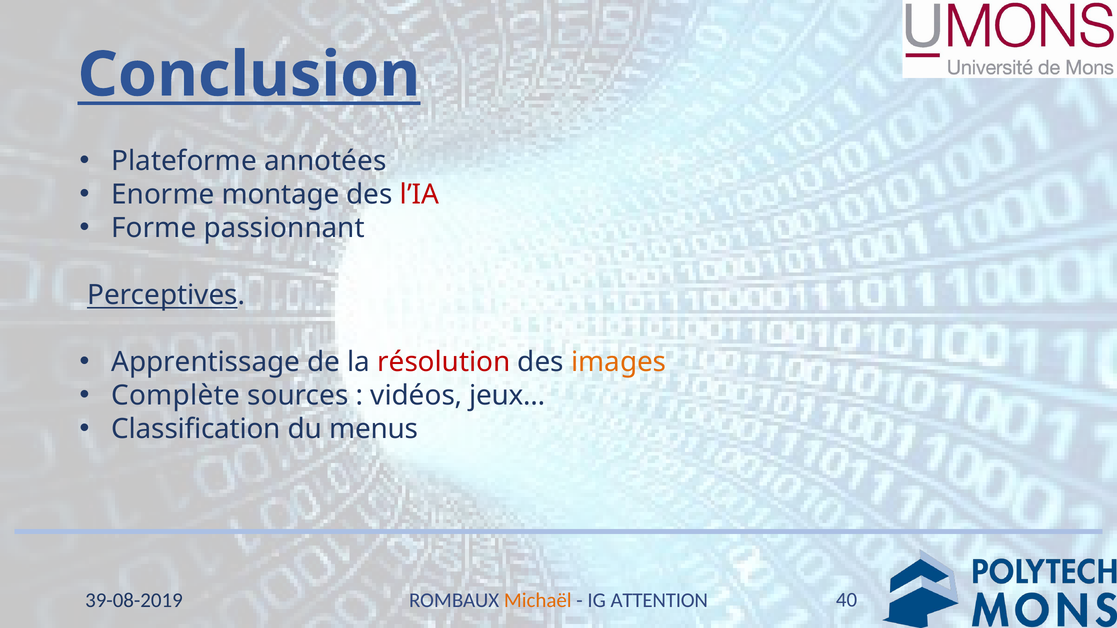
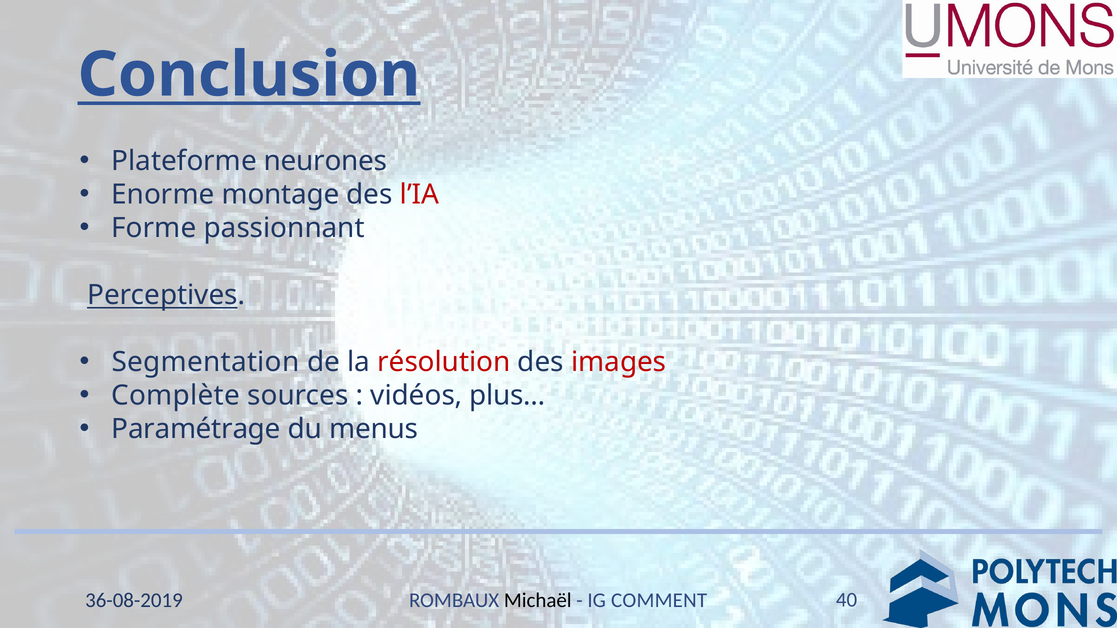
annotées: annotées -> neurones
Apprentissage: Apprentissage -> Segmentation
images colour: orange -> red
jeux…: jeux… -> plus…
Classification: Classification -> Paramétrage
39-08-2019: 39-08-2019 -> 36-08-2019
Michaël colour: orange -> black
ATTENTION: ATTENTION -> COMMENT
